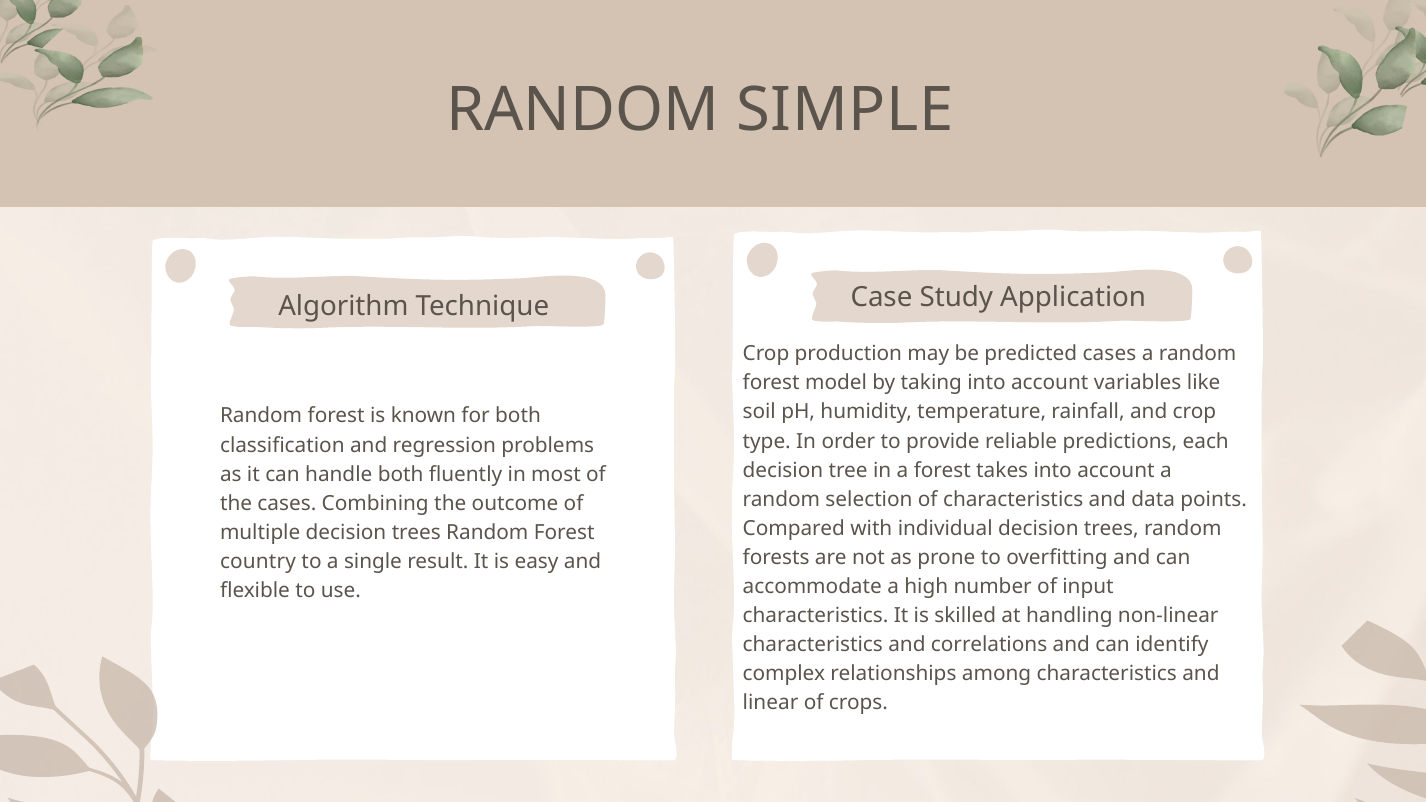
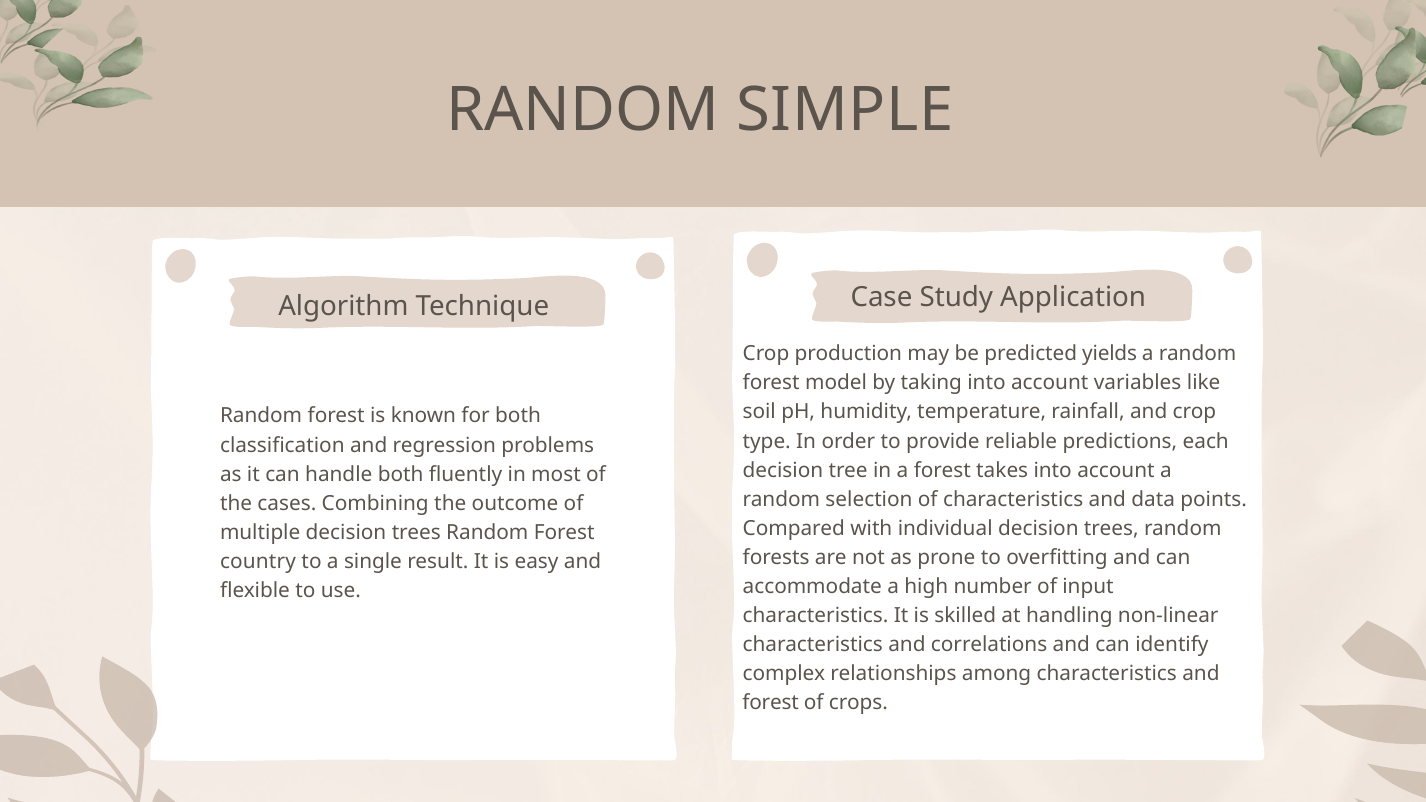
predicted cases: cases -> yields
linear at (771, 703): linear -> forest
